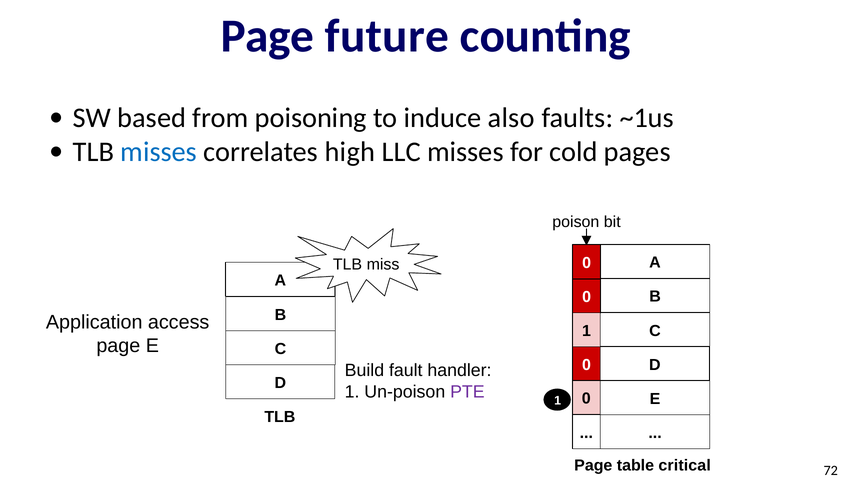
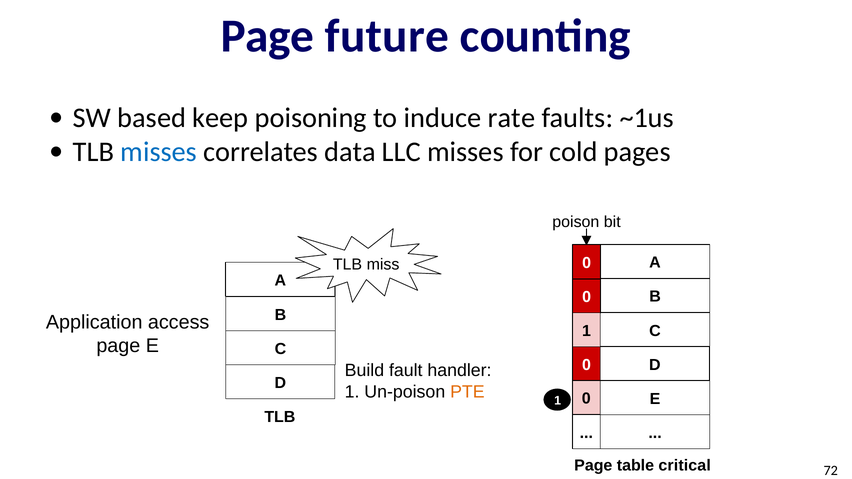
from: from -> keep
also: also -> rate
high: high -> data
PTE colour: purple -> orange
